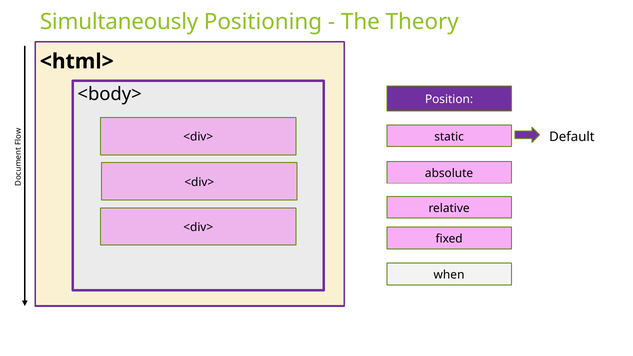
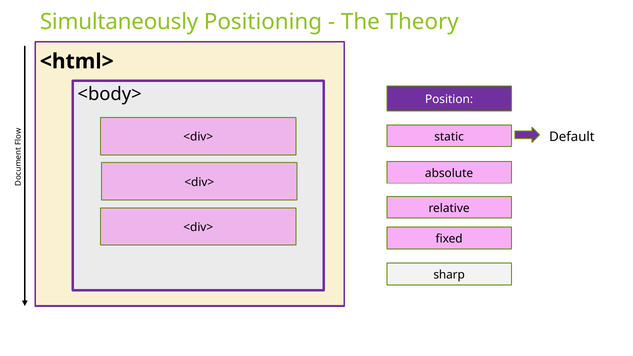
when: when -> sharp
